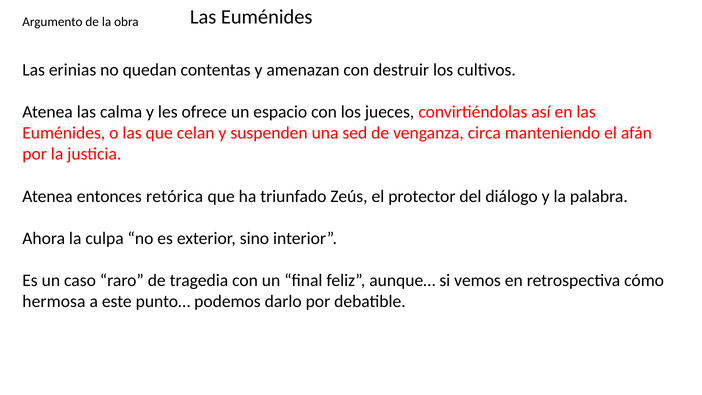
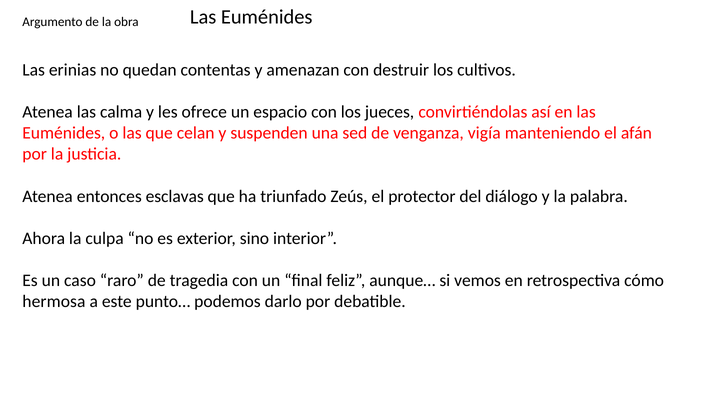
circa: circa -> vigía
retórica: retórica -> esclavas
